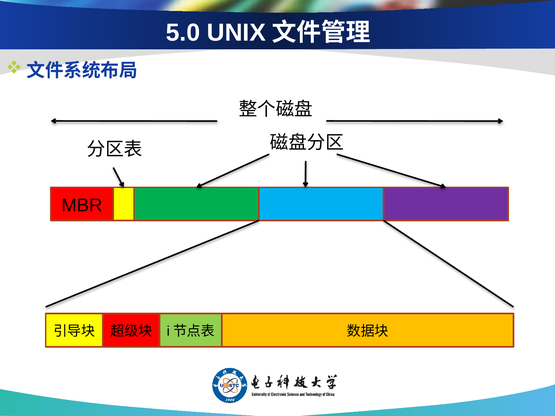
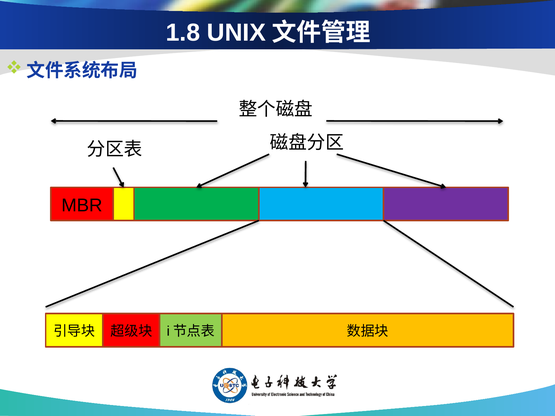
5.0: 5.0 -> 1.8
